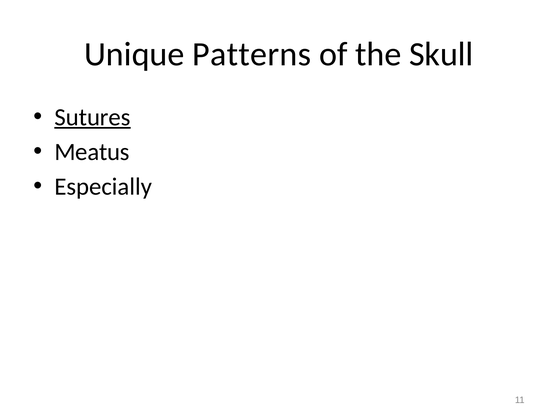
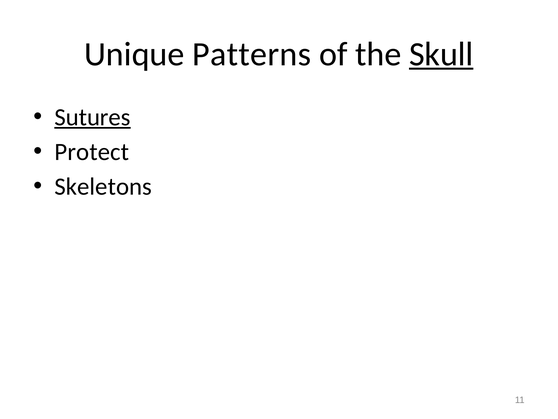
Skull underline: none -> present
Meatus: Meatus -> Protect
Especially: Especially -> Skeletons
